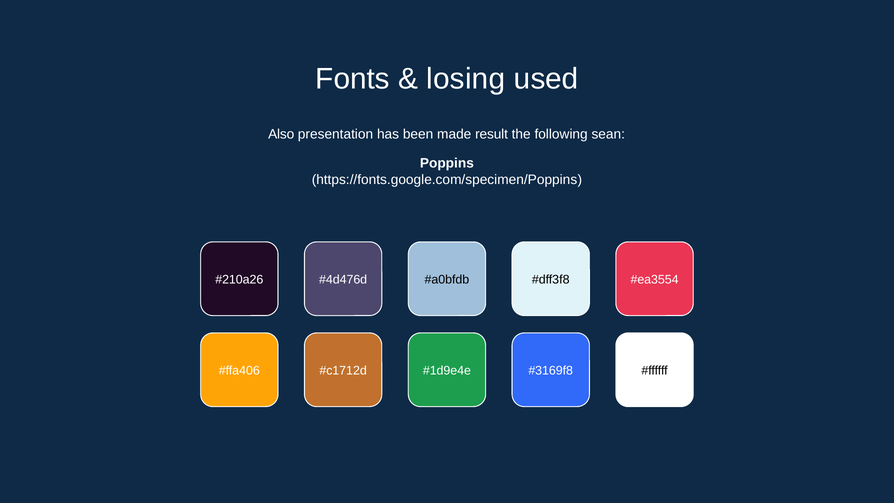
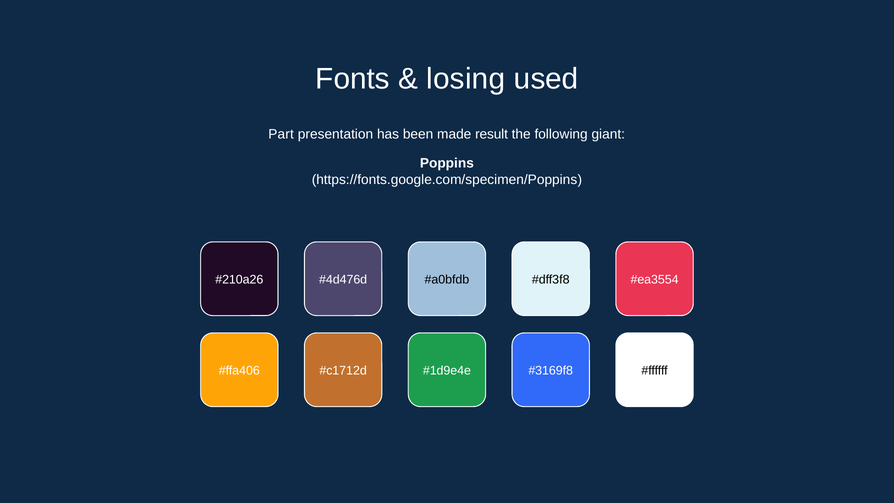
Also: Also -> Part
sean: sean -> giant
